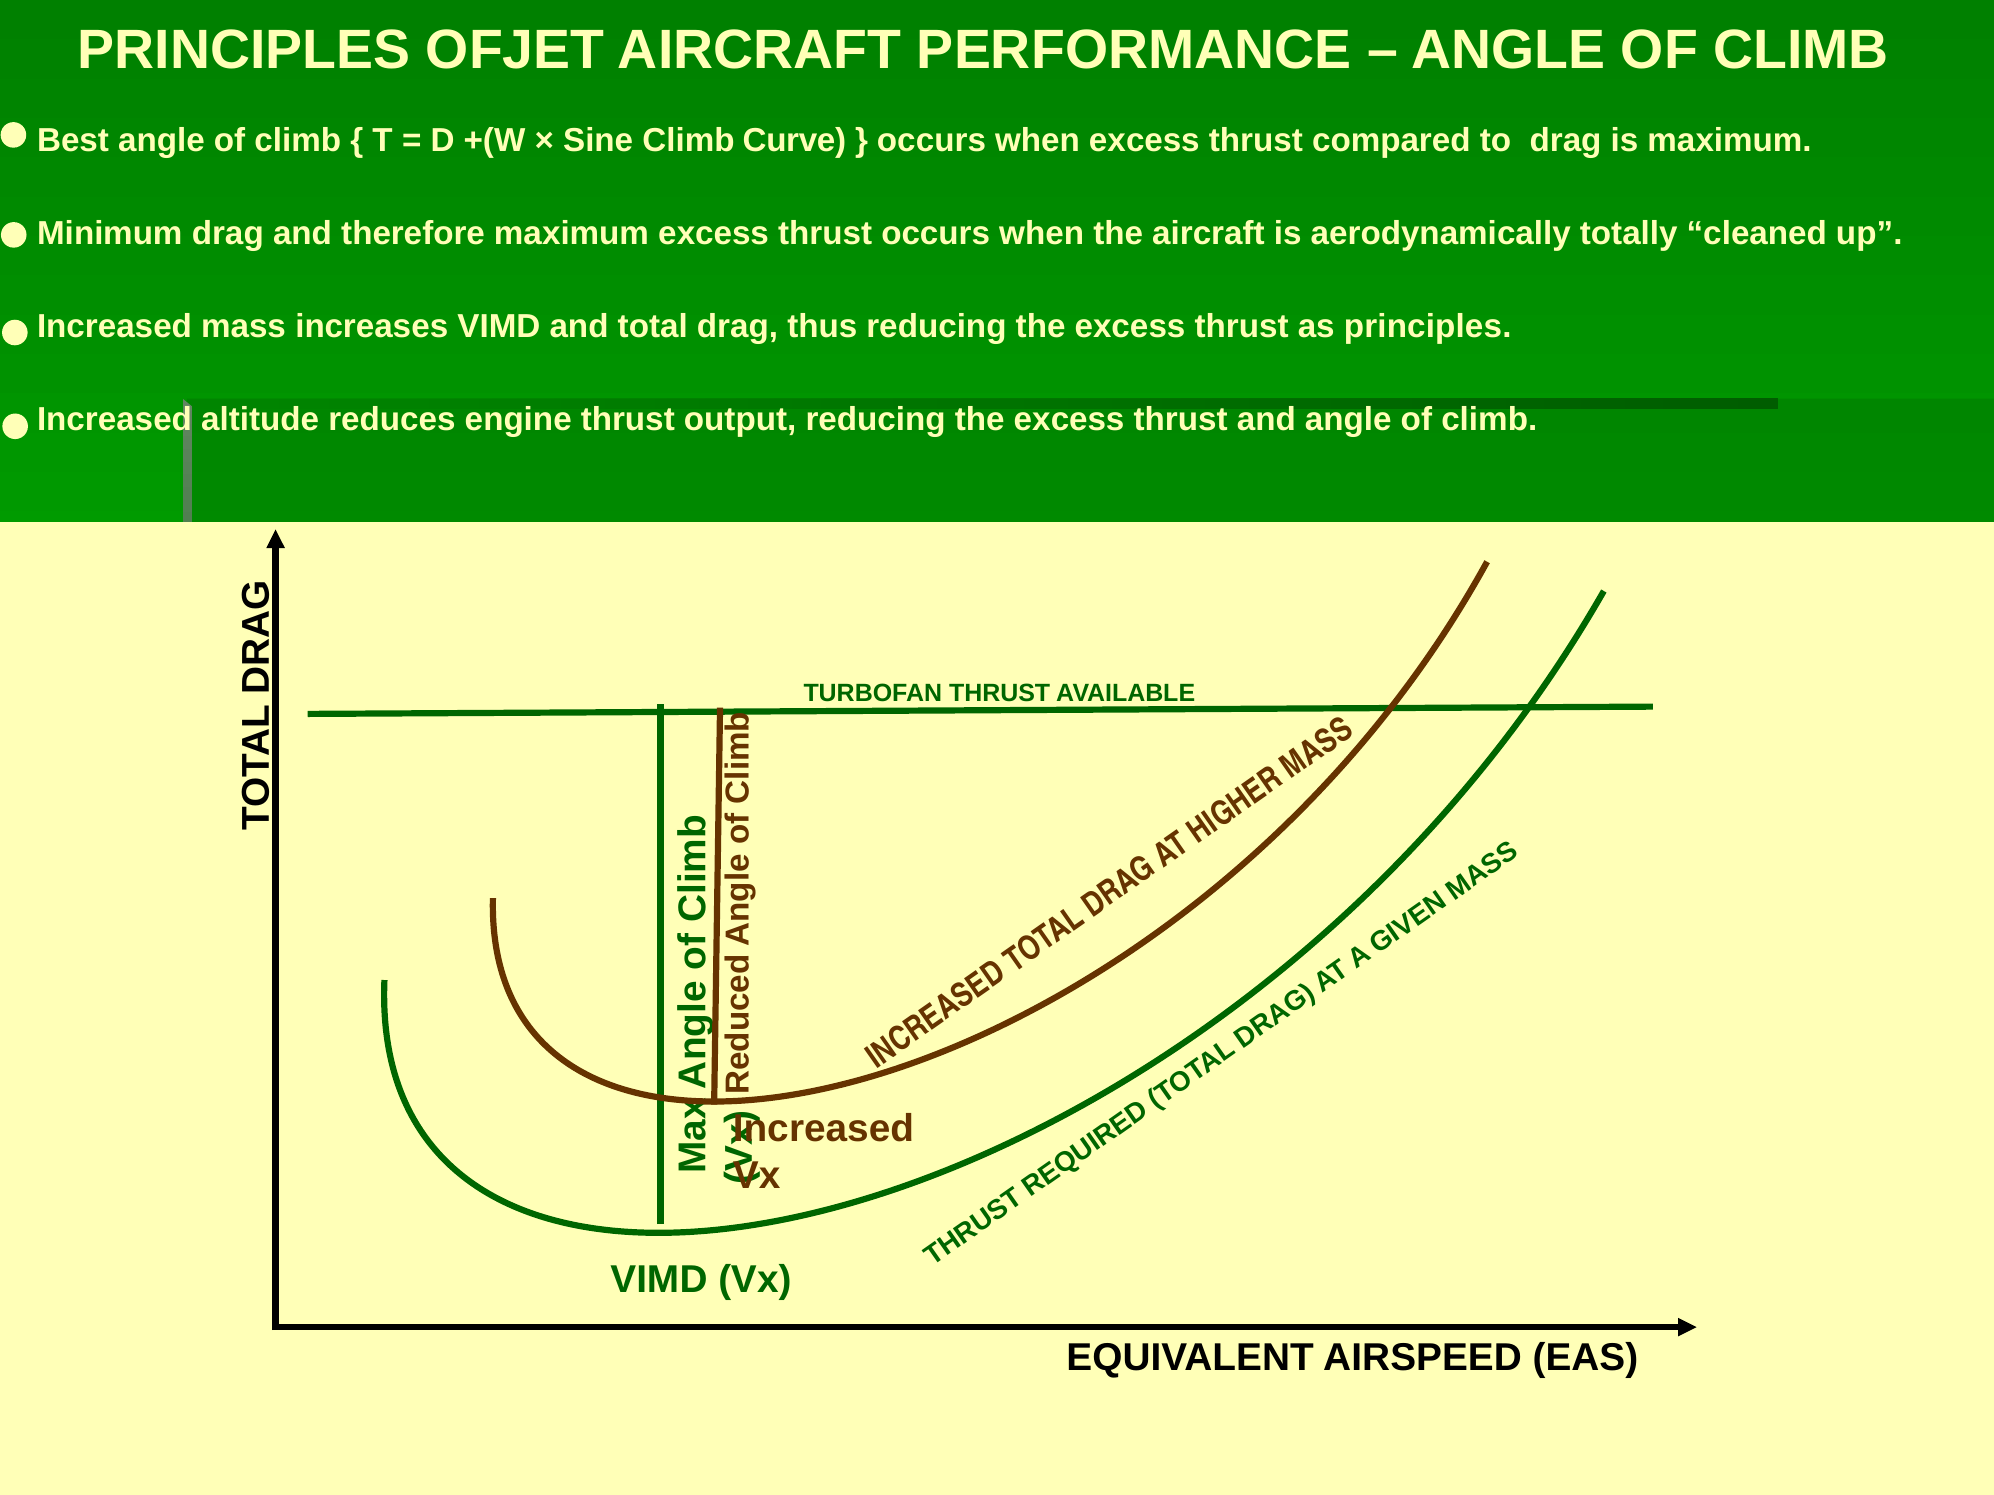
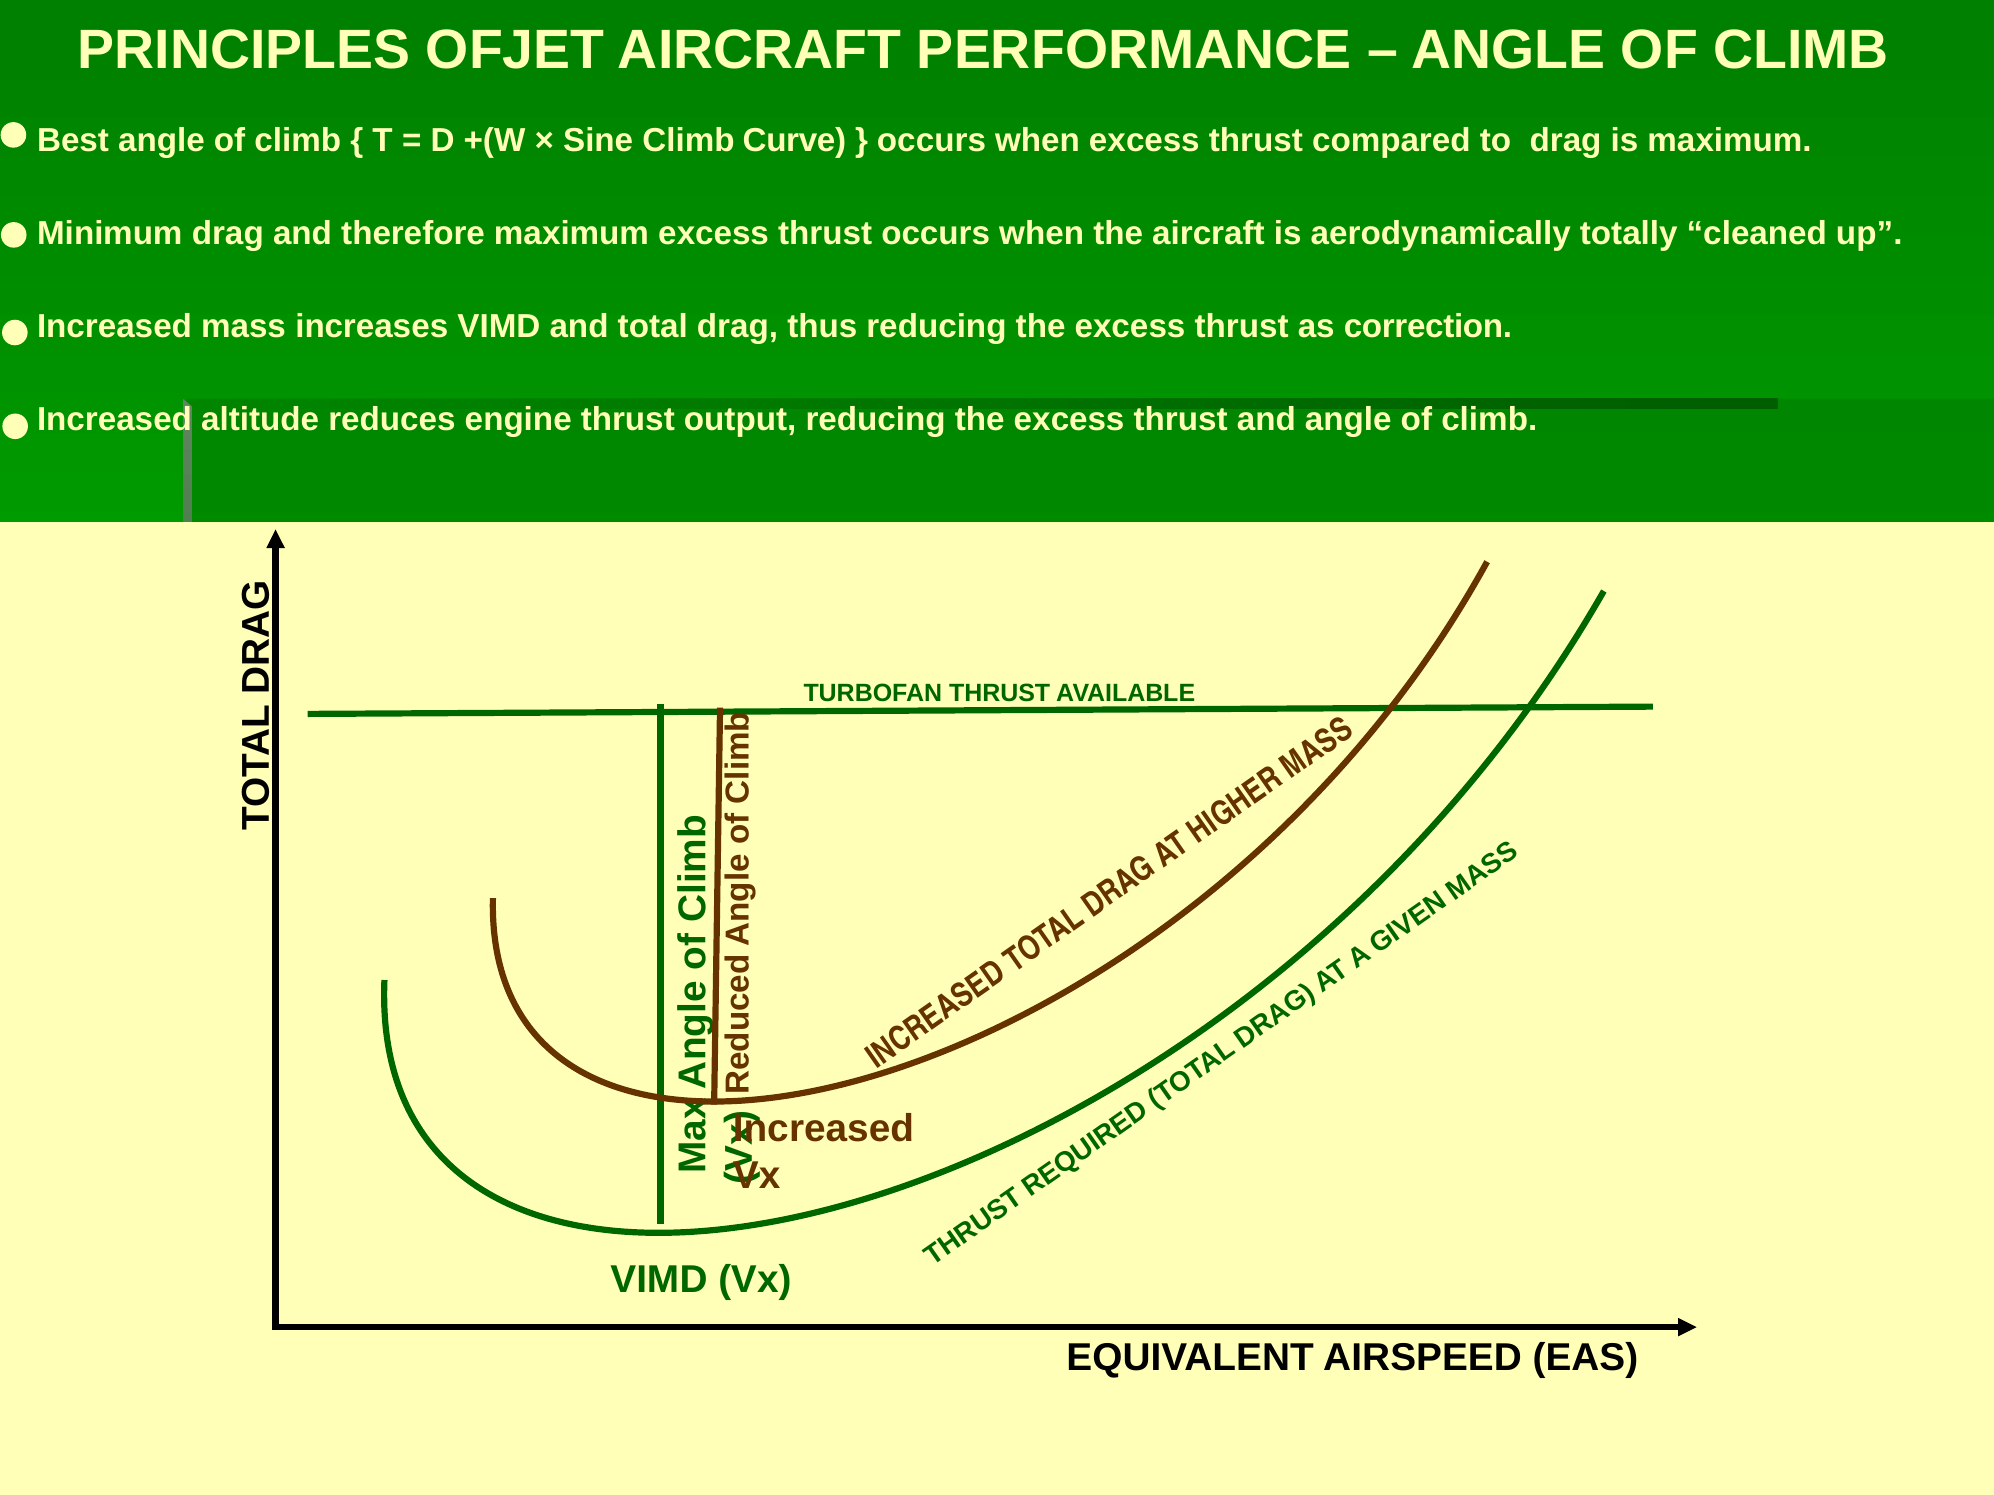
as principles: principles -> correction
